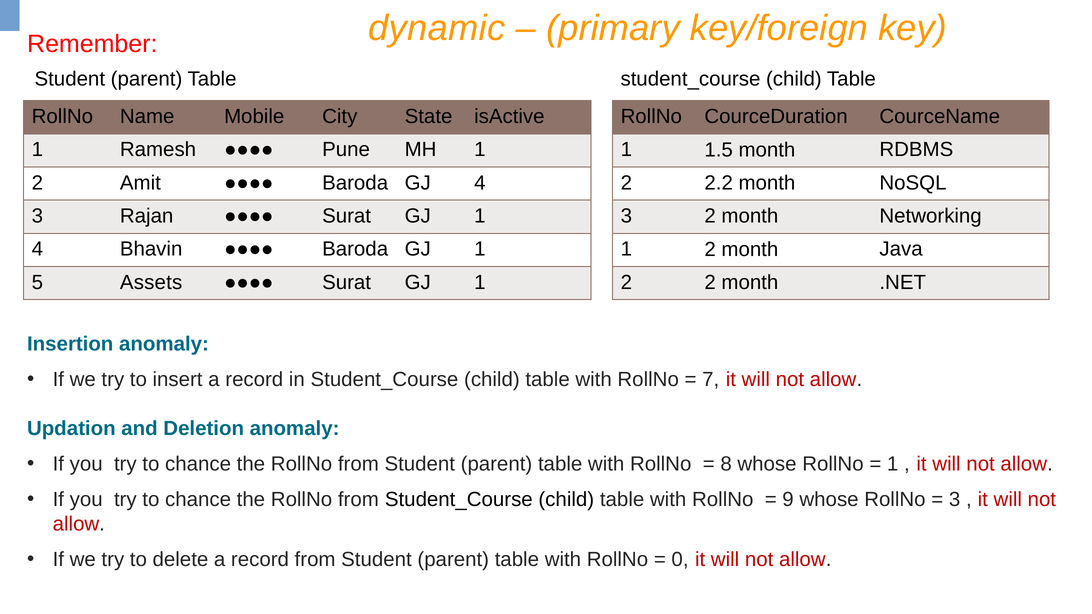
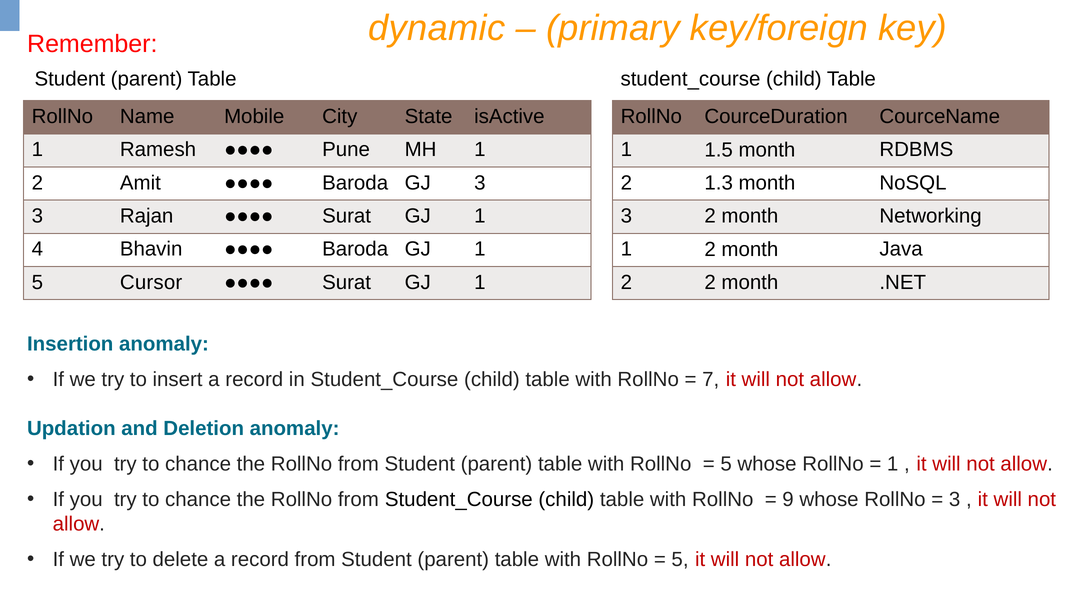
GJ 4: 4 -> 3
2.2: 2.2 -> 1.3
Assets: Assets -> Cursor
8 at (726, 464): 8 -> 5
0 at (680, 560): 0 -> 5
